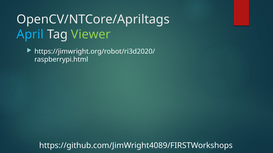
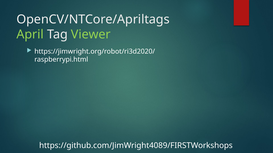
April colour: light blue -> light green
